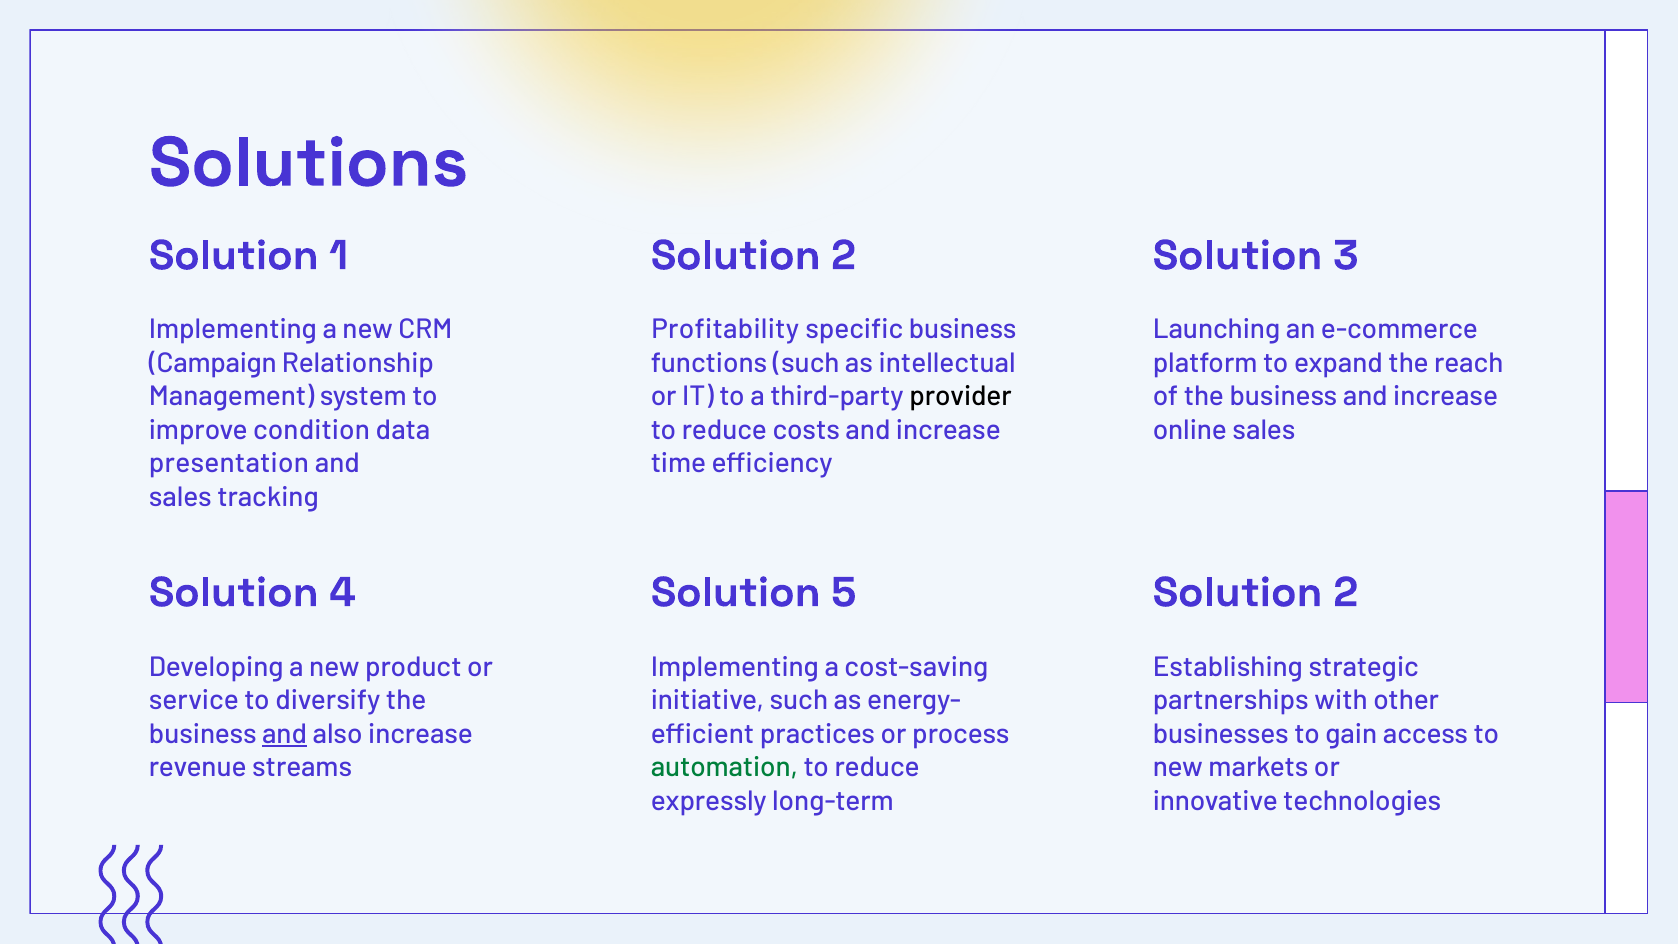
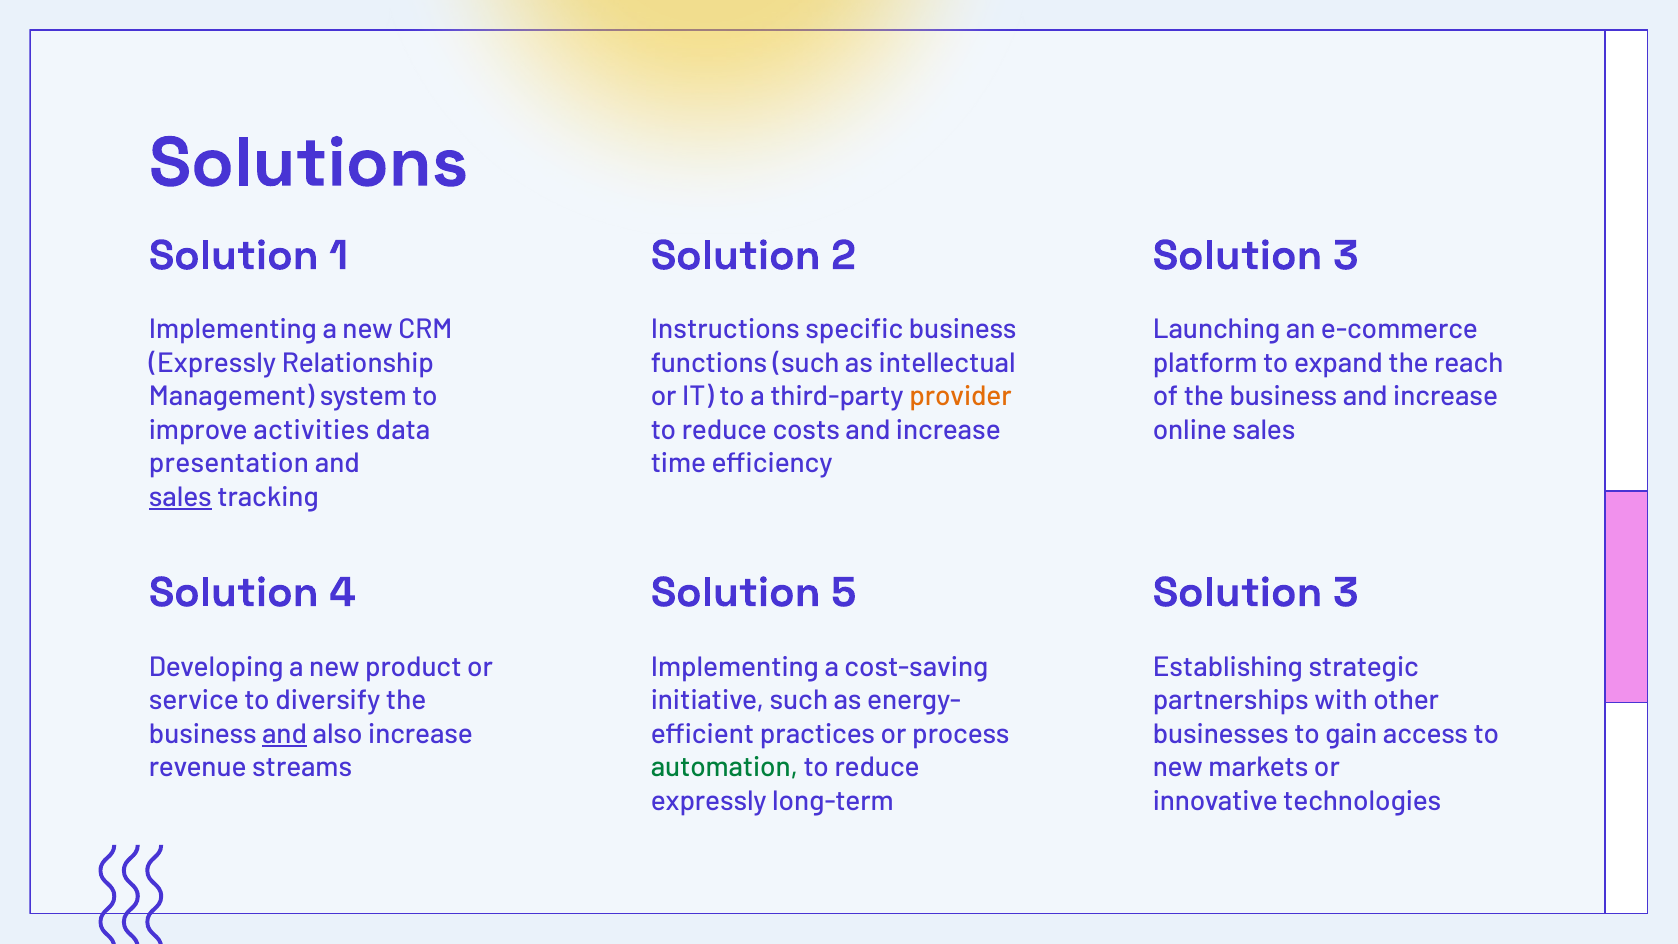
Profitability: Profitability -> Instructions
Campaign at (213, 363): Campaign -> Expressly
provider colour: black -> orange
condition: condition -> activities
sales at (180, 497) underline: none -> present
5 Solution 2: 2 -> 3
